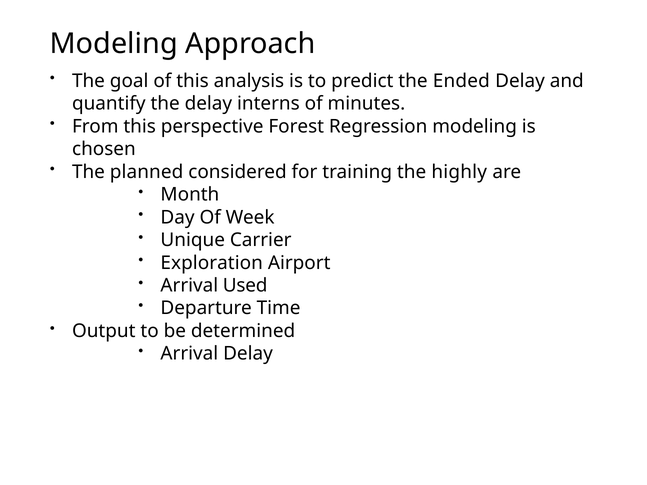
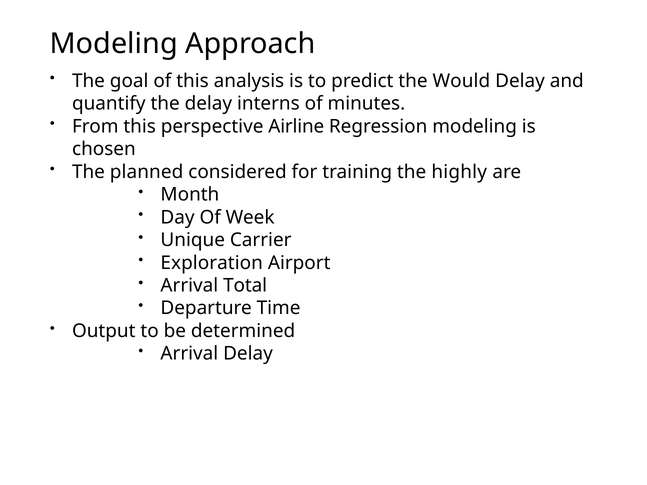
Ended: Ended -> Would
Forest: Forest -> Airline
Used: Used -> Total
